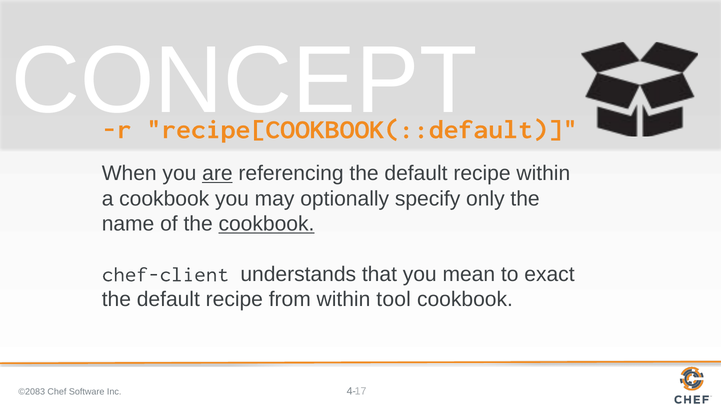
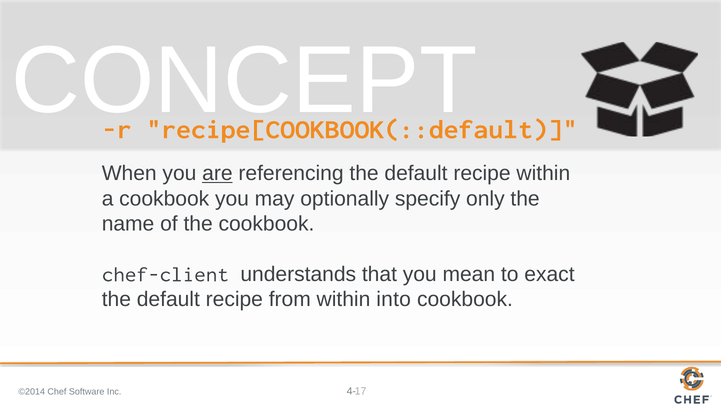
cookbook at (266, 224) underline: present -> none
tool: tool -> into
©2083: ©2083 -> ©2014
